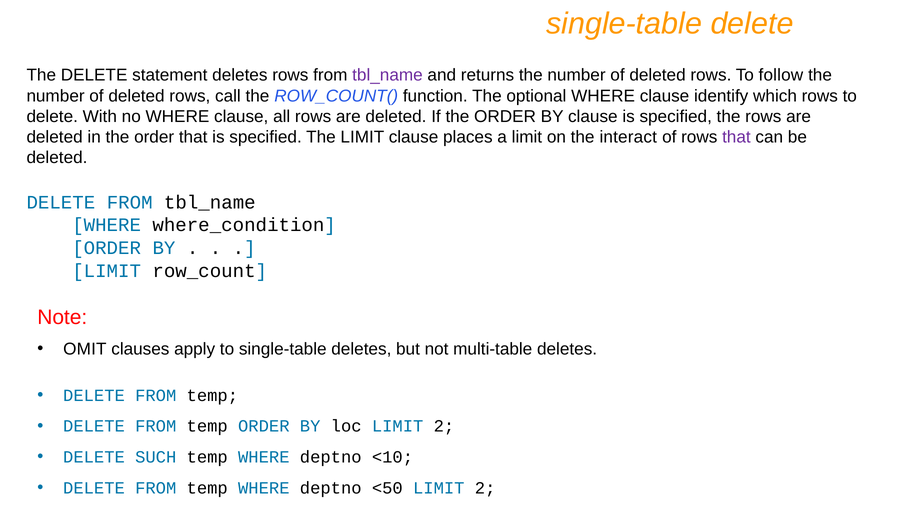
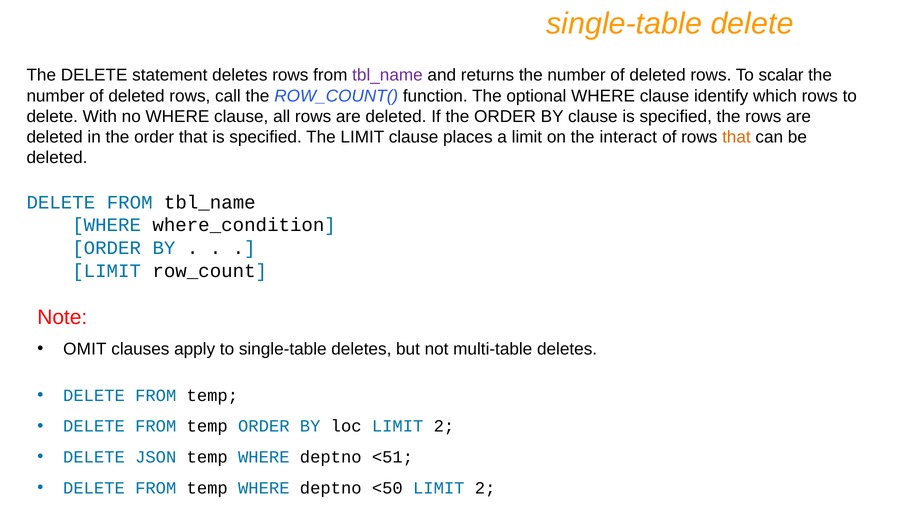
follow: follow -> scalar
that at (736, 137) colour: purple -> orange
SUCH: SUCH -> JSON
<10: <10 -> <51
